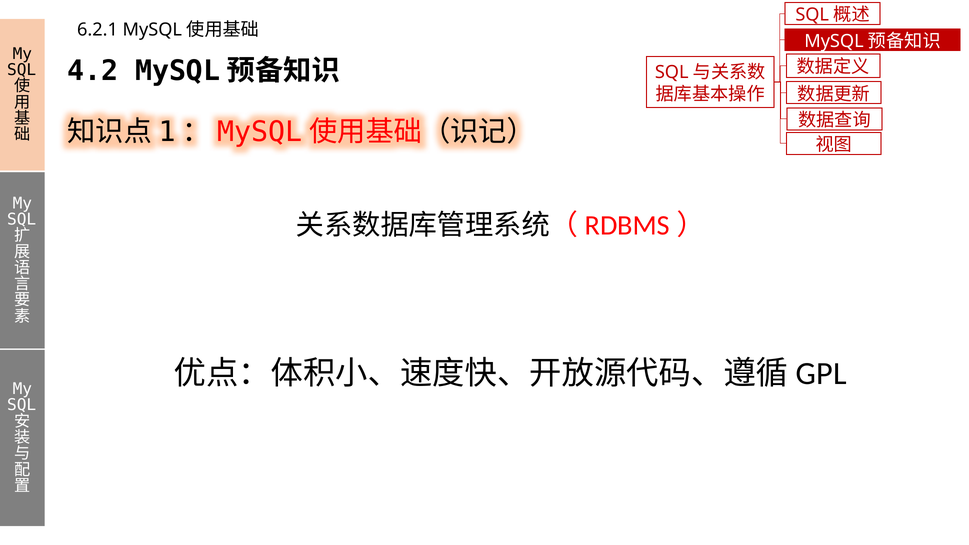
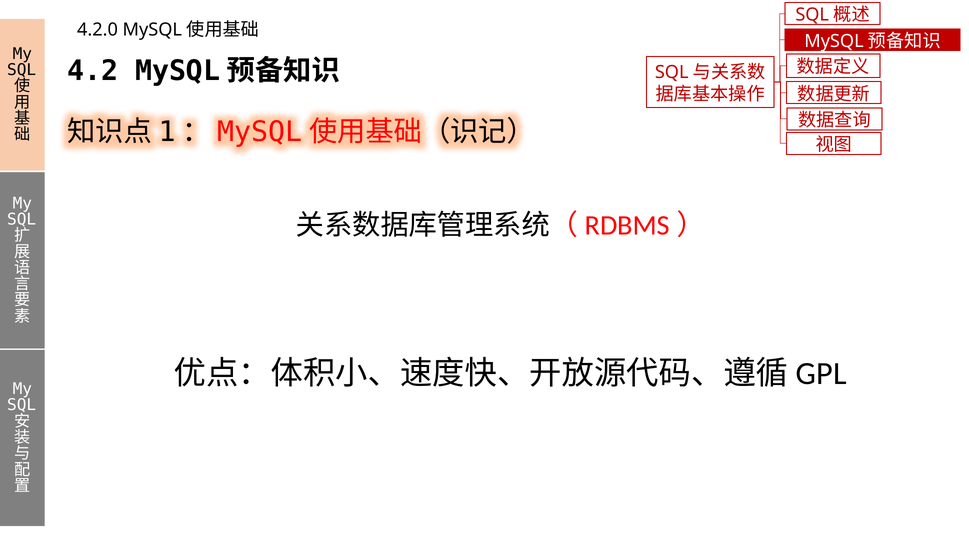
6.2.1: 6.2.1 -> 4.2.0
